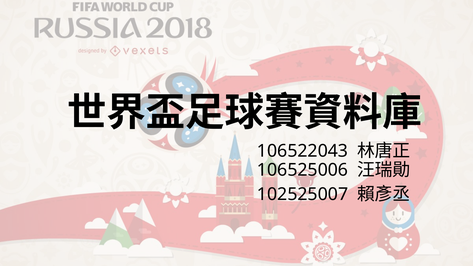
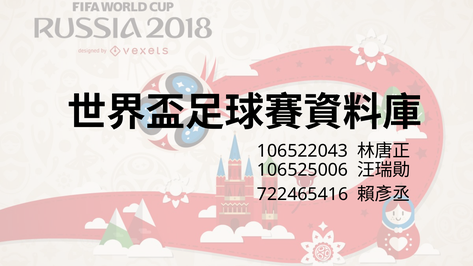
102525007: 102525007 -> 722465416
